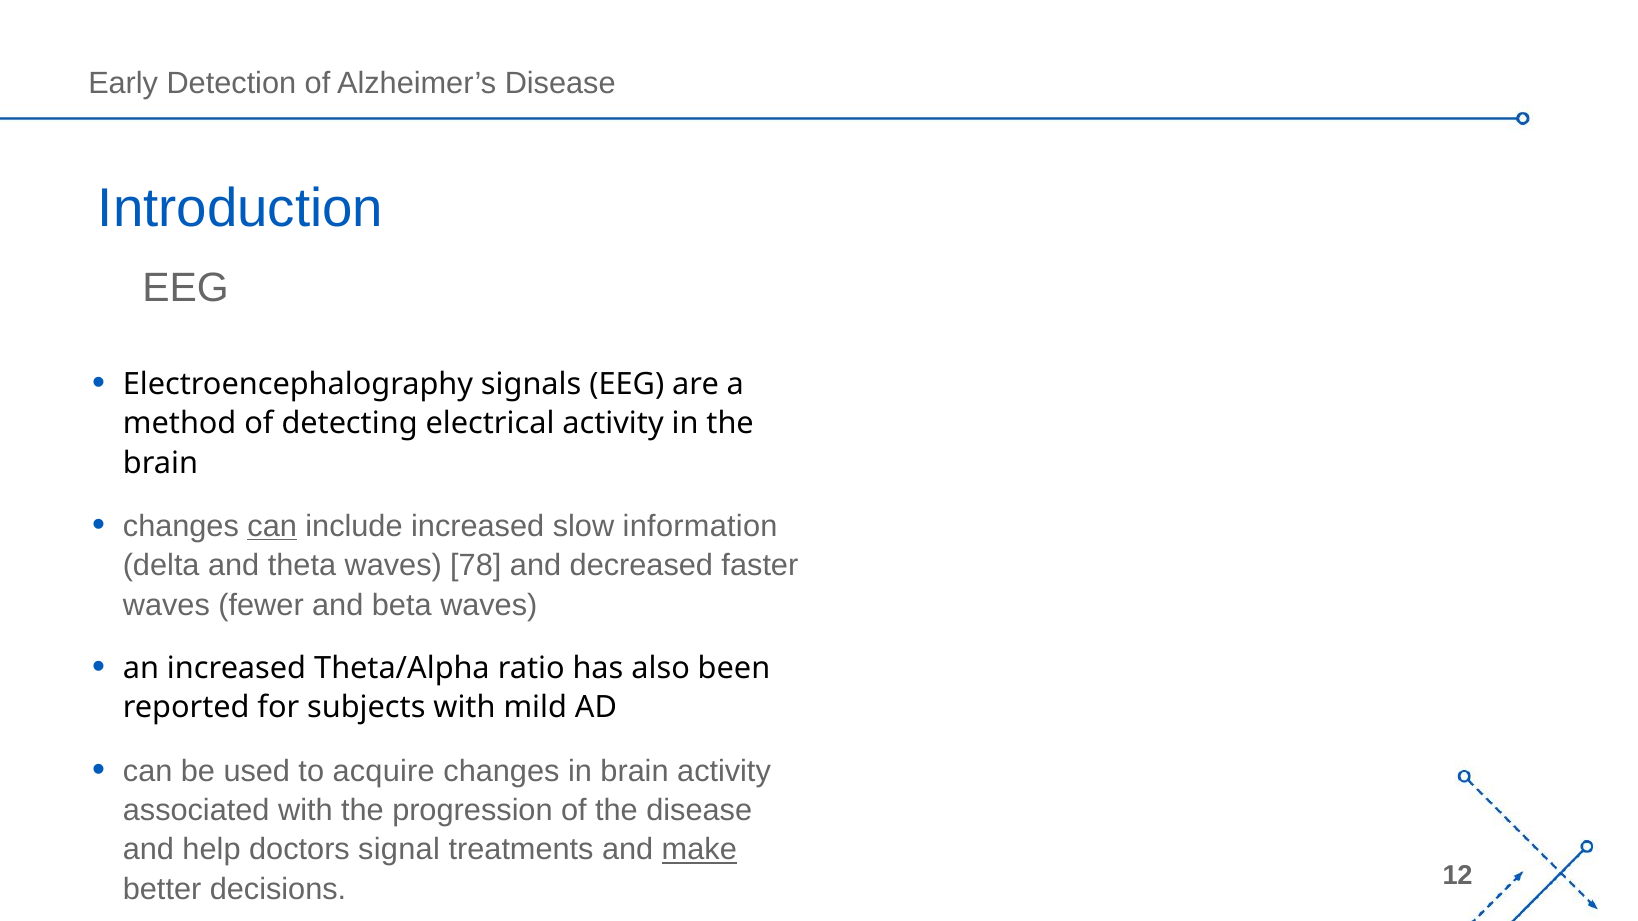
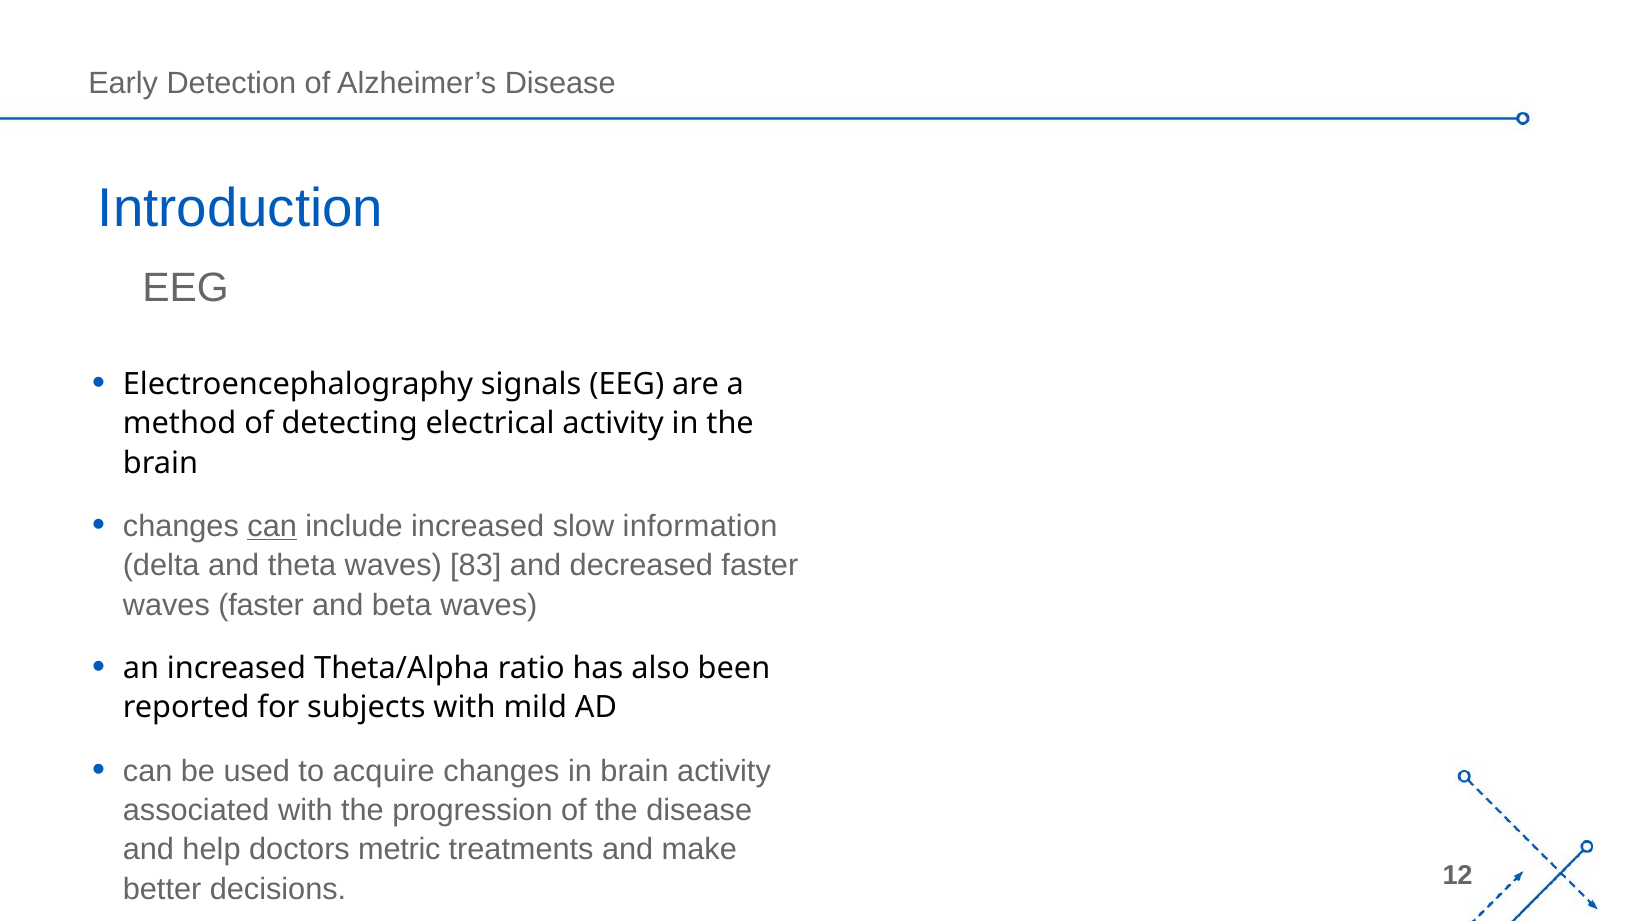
78: 78 -> 83
waves fewer: fewer -> faster
signal: signal -> metric
make underline: present -> none
